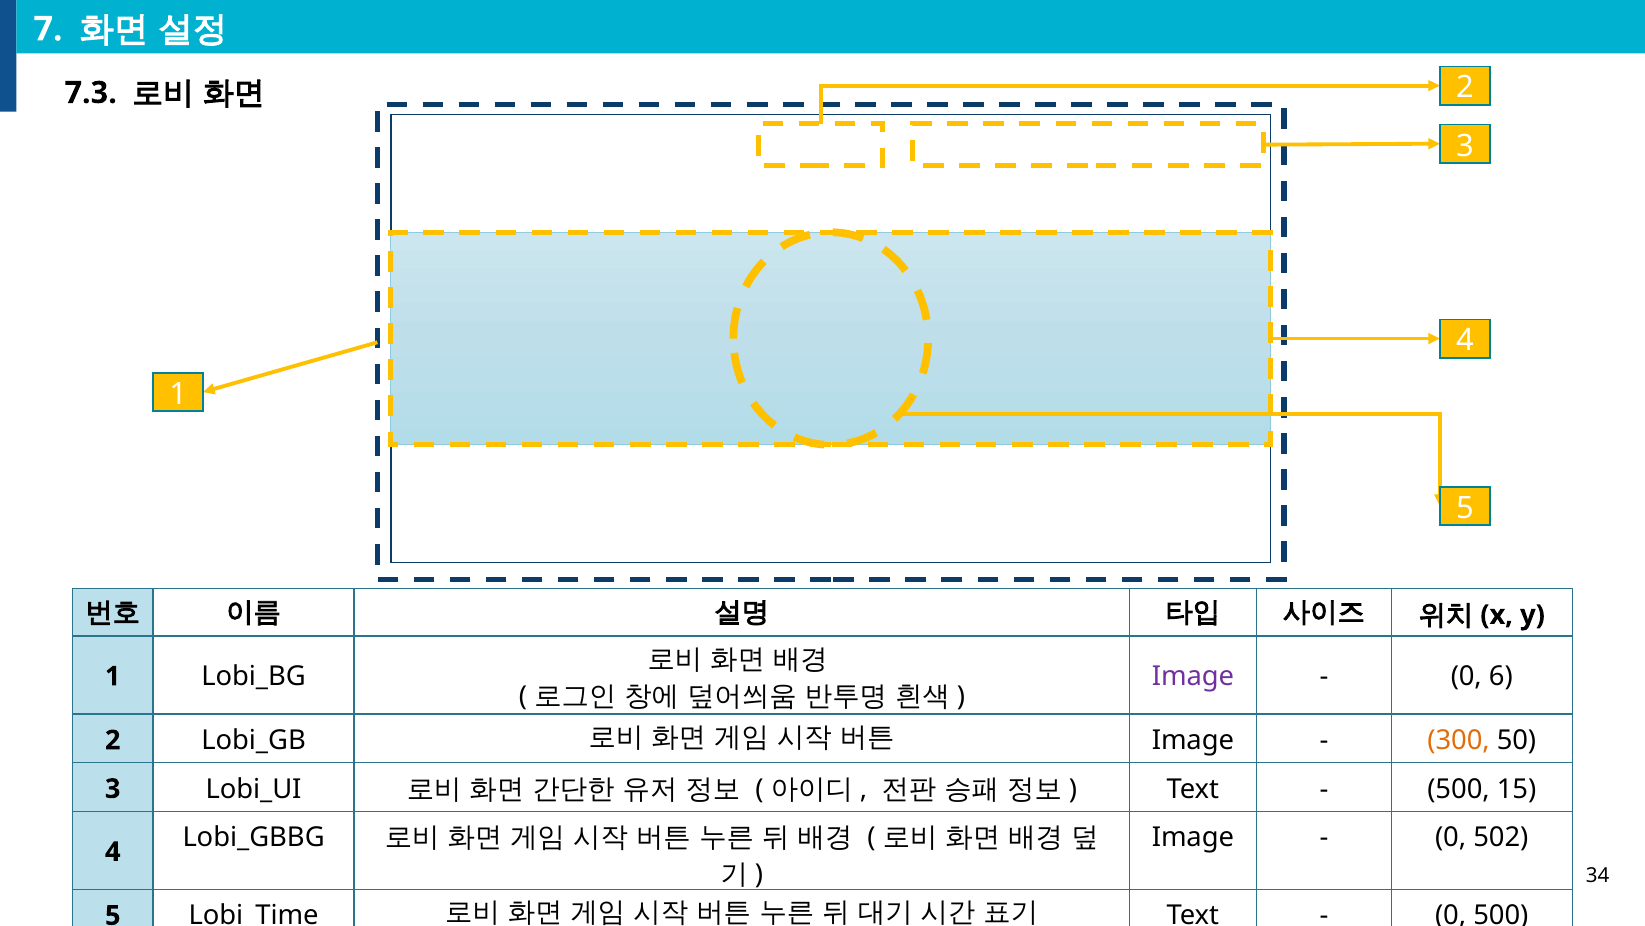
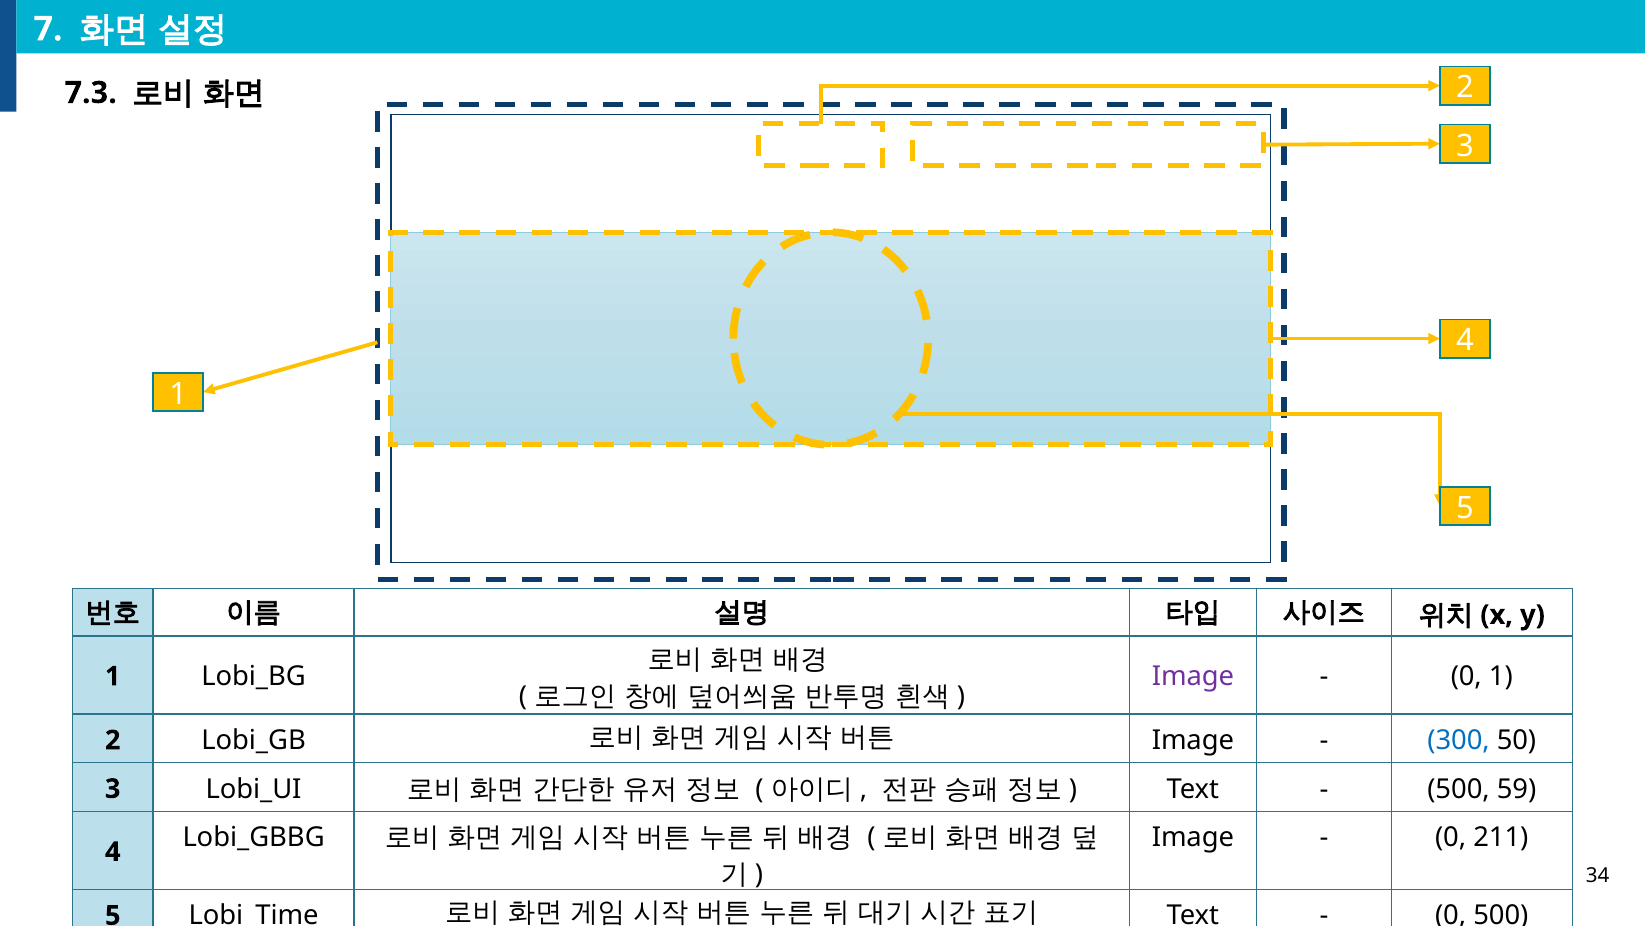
0 6: 6 -> 1
300 colour: orange -> blue
15: 15 -> 59
502: 502 -> 211
